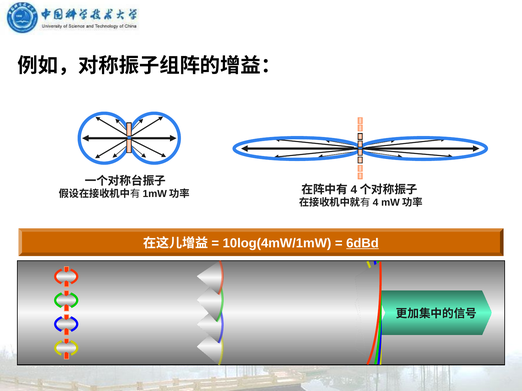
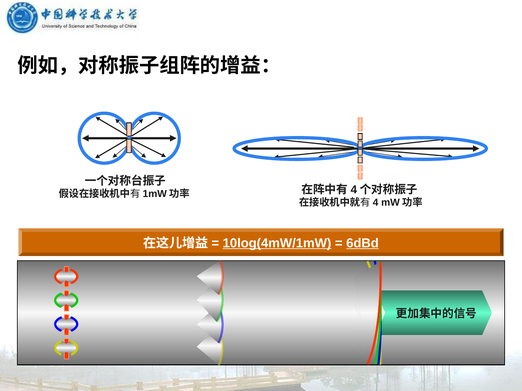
10log(4mW/1mW underline: none -> present
